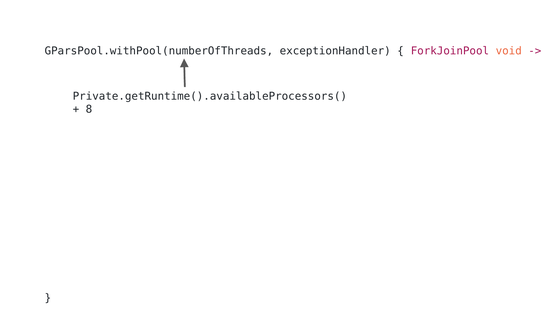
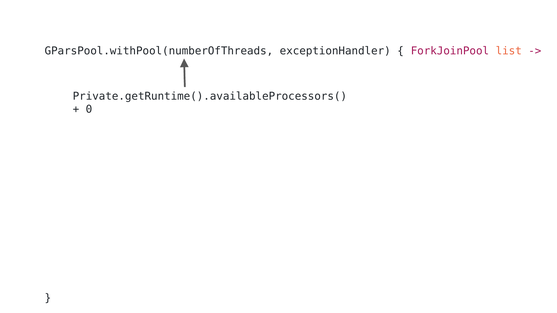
void: void -> list
8: 8 -> 0
